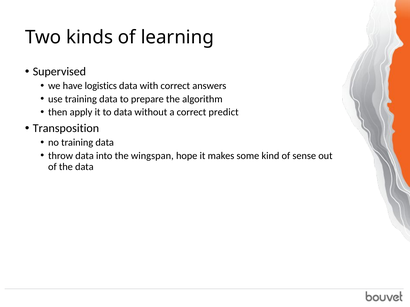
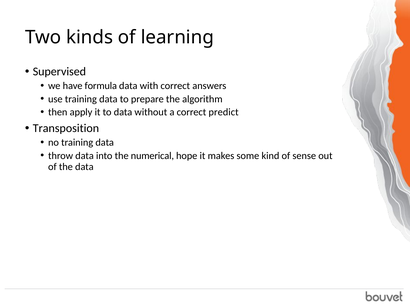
logistics: logistics -> formula
wingspan: wingspan -> numerical
